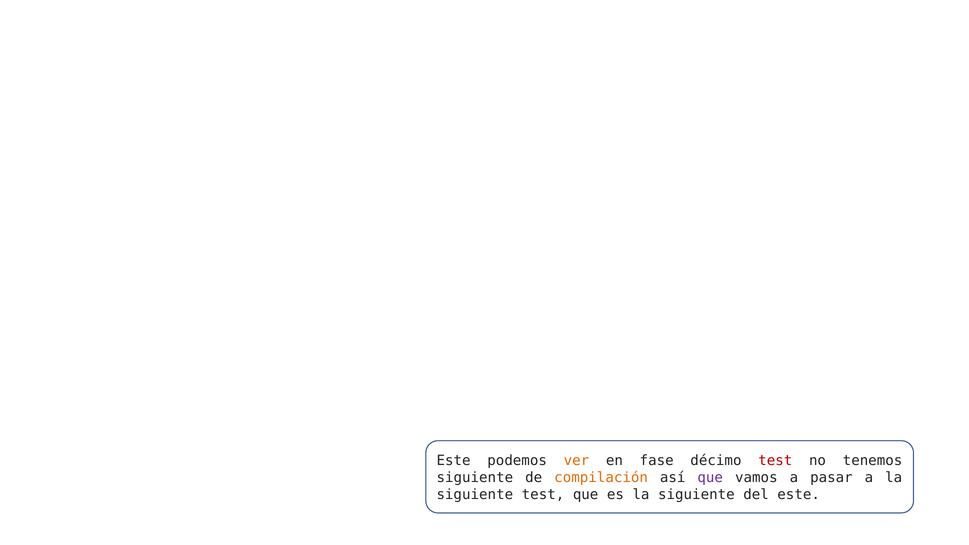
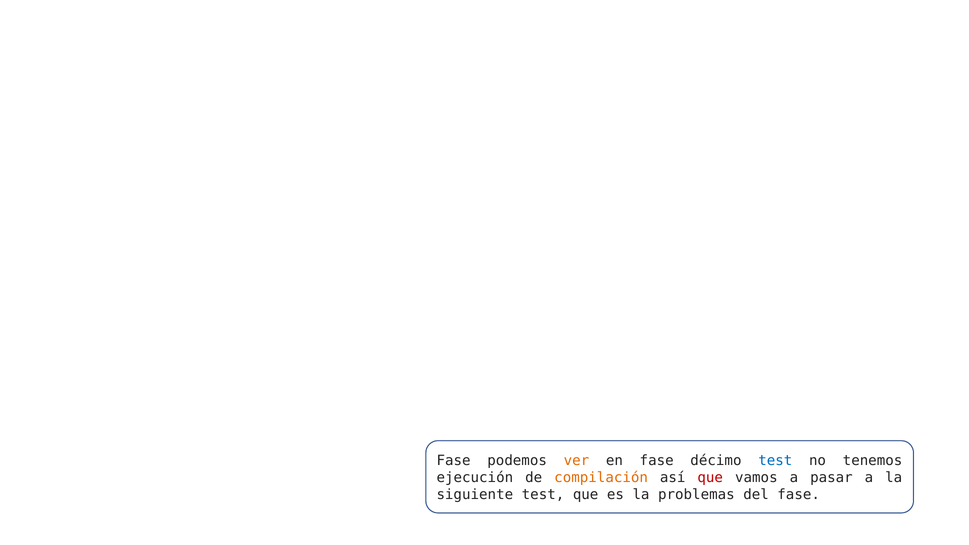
Este at (454, 461): Este -> Fase
test at (775, 461) colour: red -> blue
siguiente at (475, 478): siguiente -> ejecución
que at (710, 478) colour: purple -> red
es la siguiente: siguiente -> problemas
del este: este -> fase
